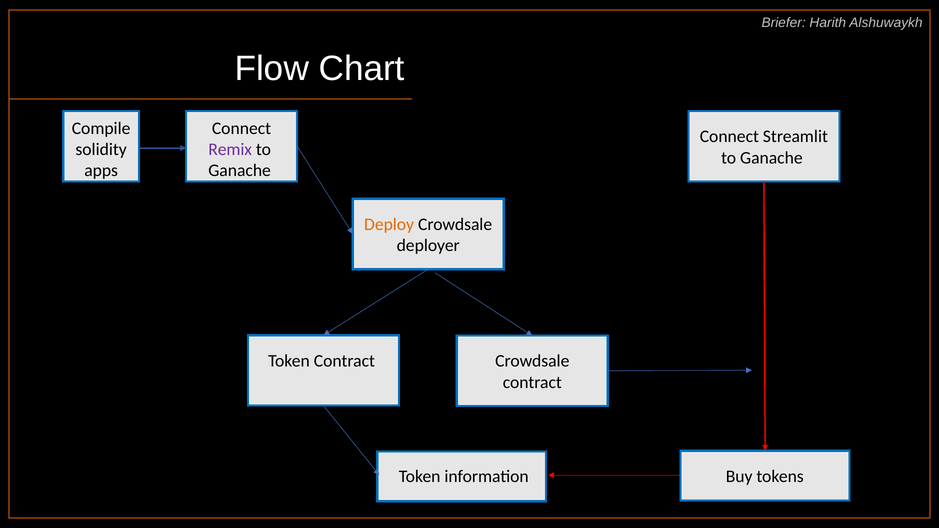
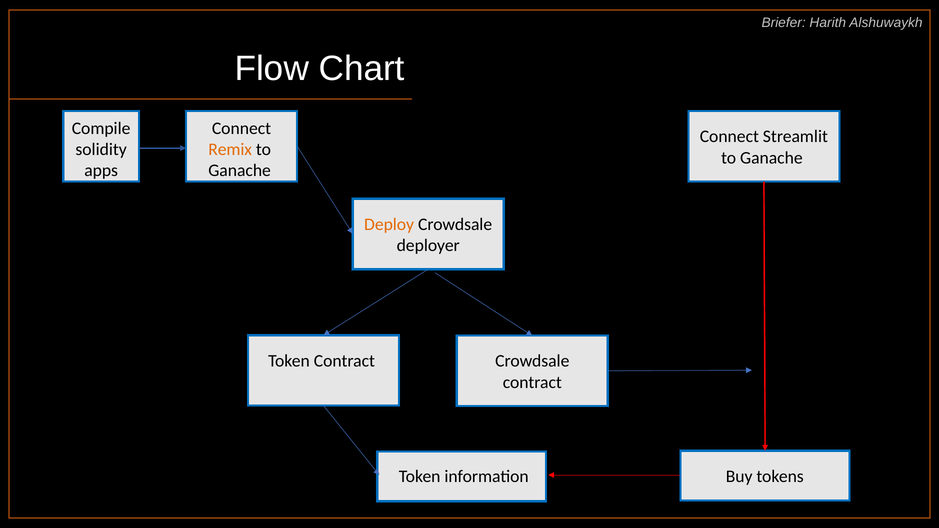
Remix colour: purple -> orange
